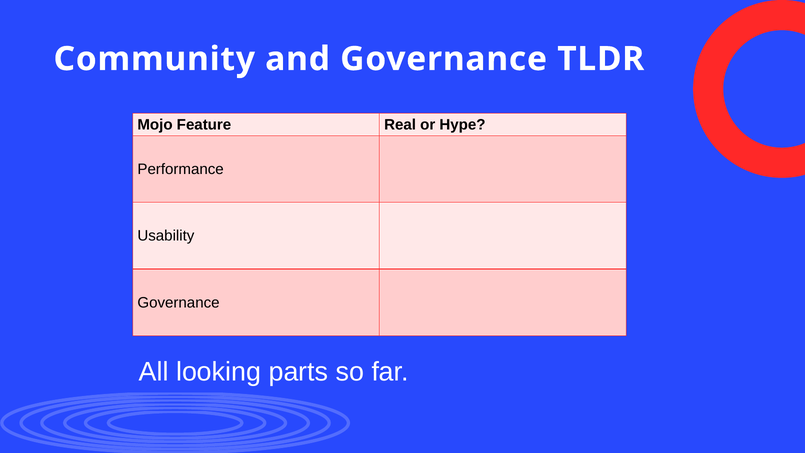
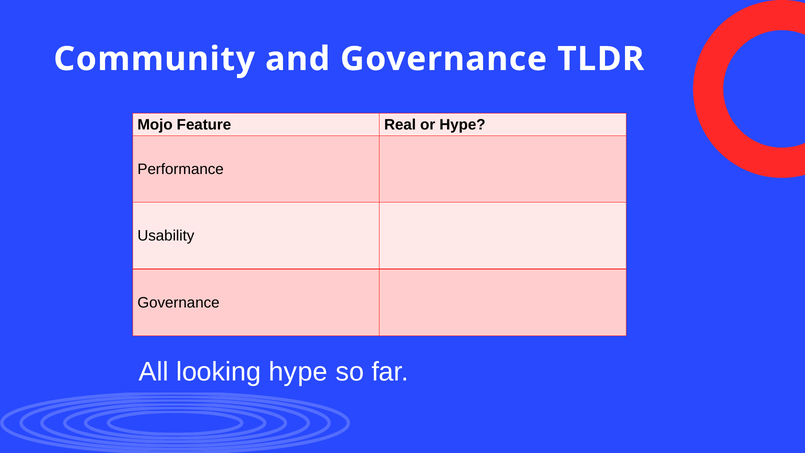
looking parts: parts -> hype
